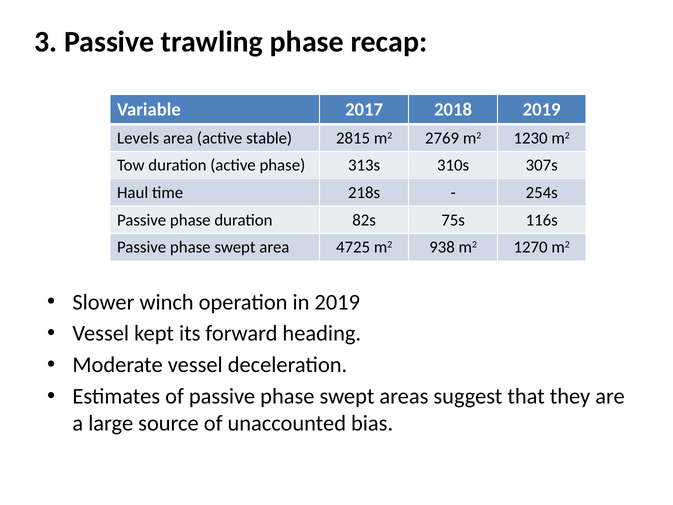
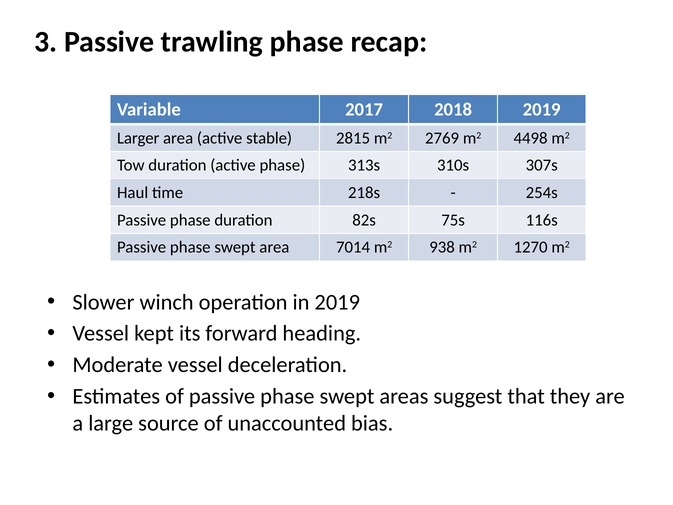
Levels: Levels -> Larger
1230: 1230 -> 4498
4725: 4725 -> 7014
